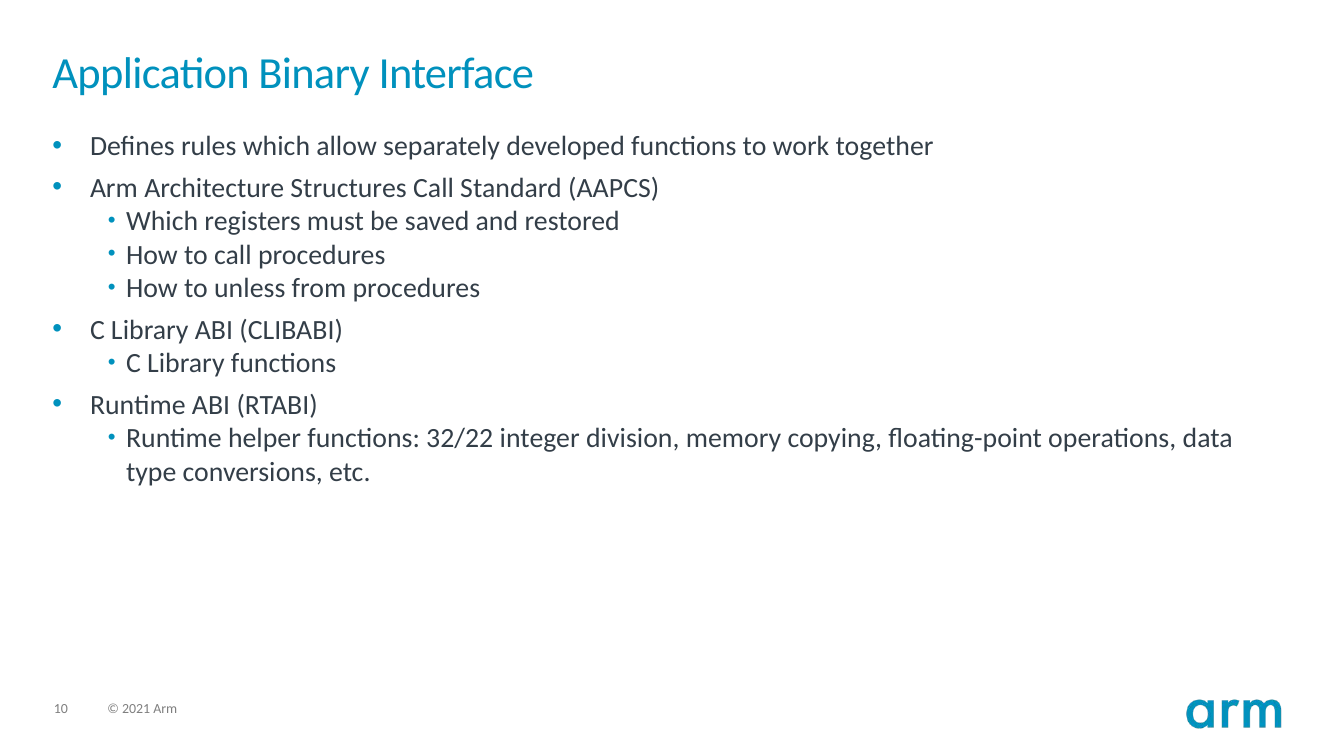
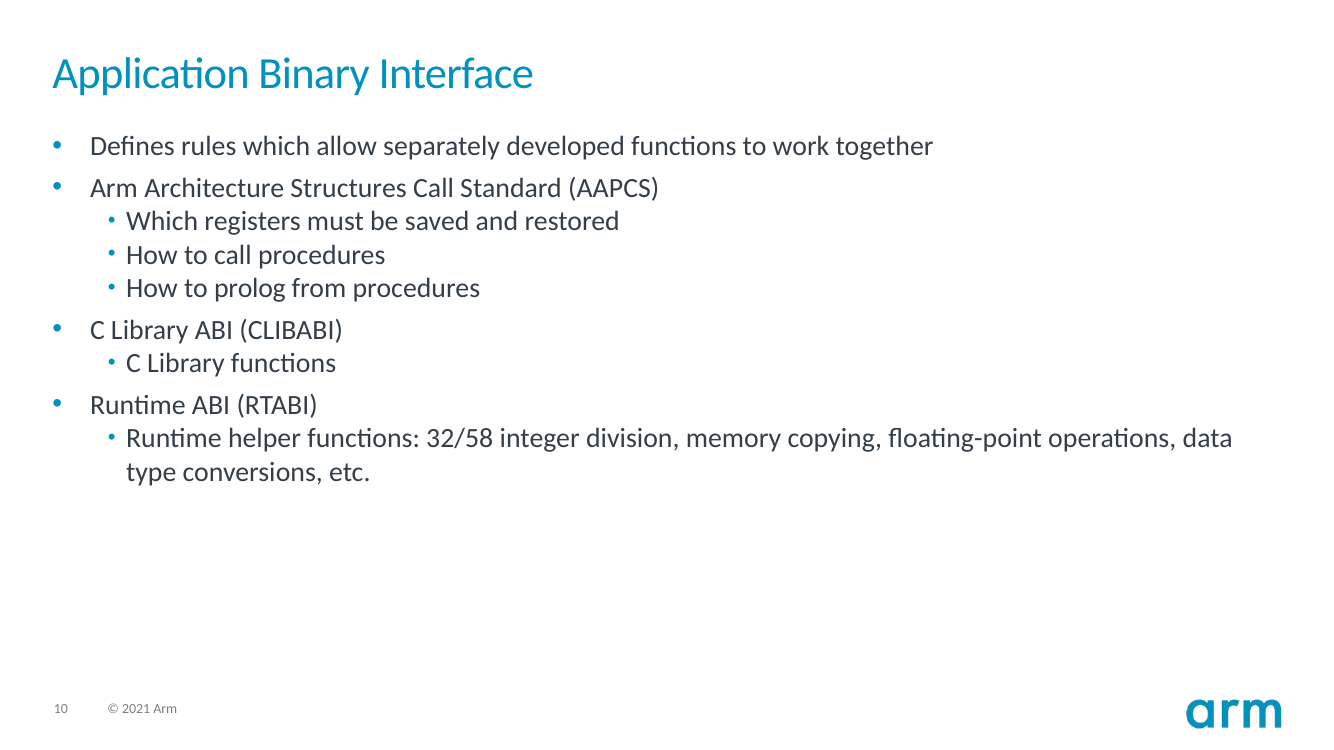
unless: unless -> prolog
32/22: 32/22 -> 32/58
